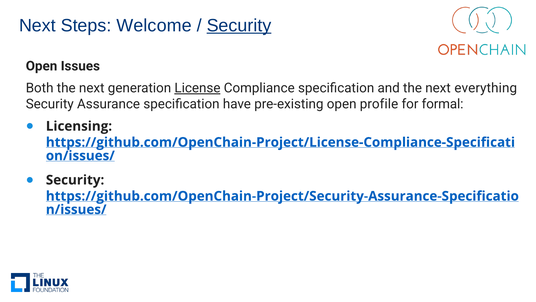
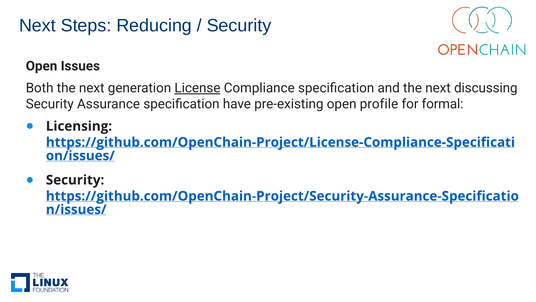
Welcome: Welcome -> Reducing
Security at (239, 25) underline: present -> none
everything: everything -> discussing
